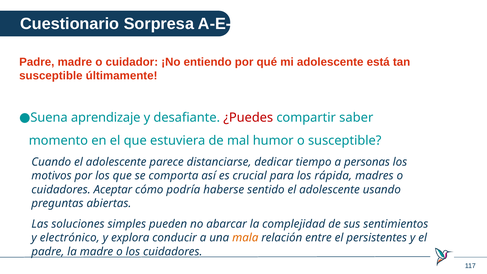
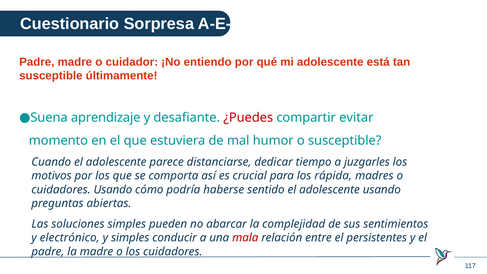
saber: saber -> evitar
personas: personas -> juzgarles
cuidadores Aceptar: Aceptar -> Usando
y explora: explora -> simples
mala colour: orange -> red
